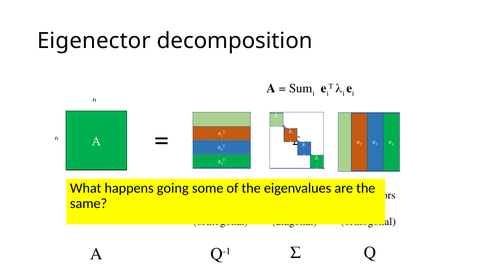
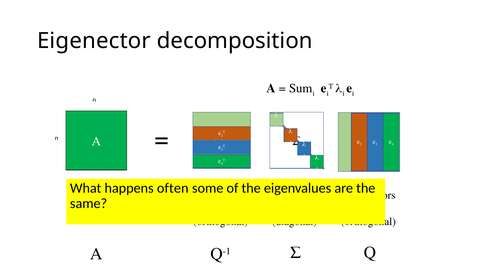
going: going -> often
